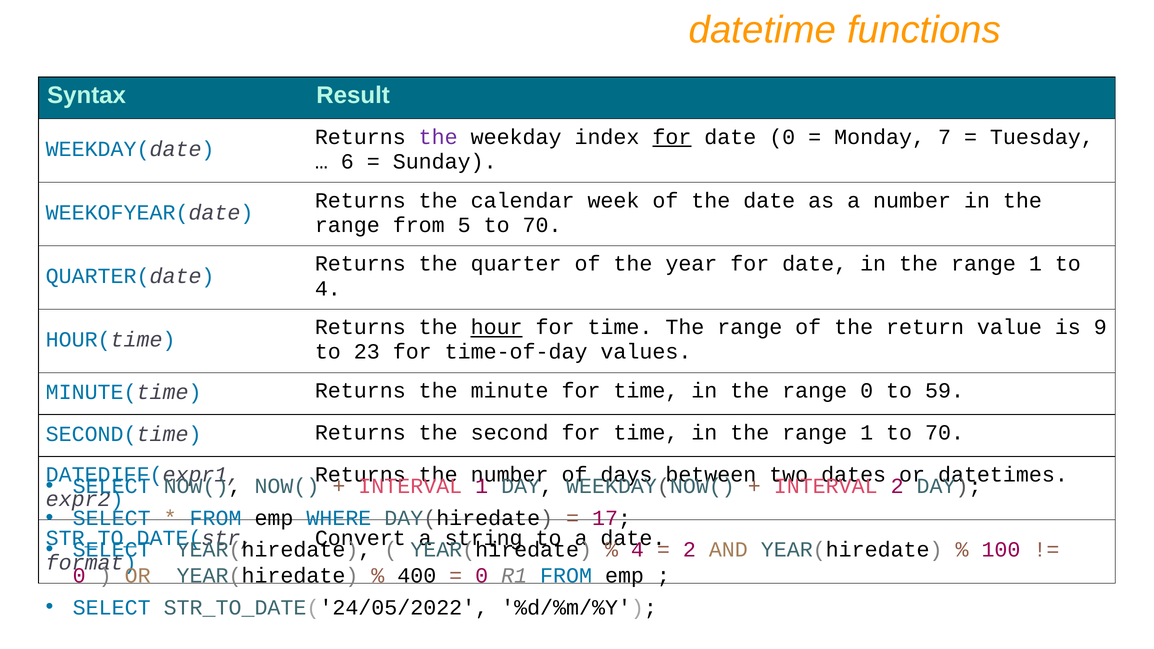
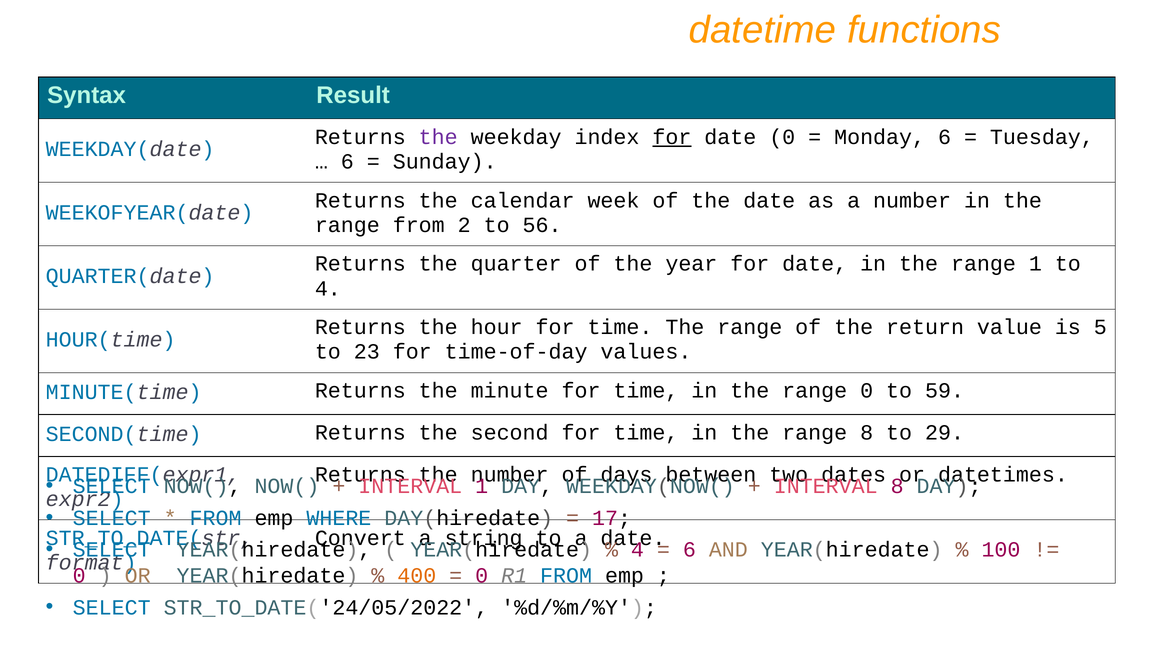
Monday 7: 7 -> 6
5: 5 -> 2
70 at (542, 225): 70 -> 56
hour underline: present -> none
9: 9 -> 5
1 at (867, 433): 1 -> 8
70 at (945, 433): 70 -> 29
2 at (897, 486): 2 -> 8
2 at (689, 550): 2 -> 6
400 colour: black -> orange
